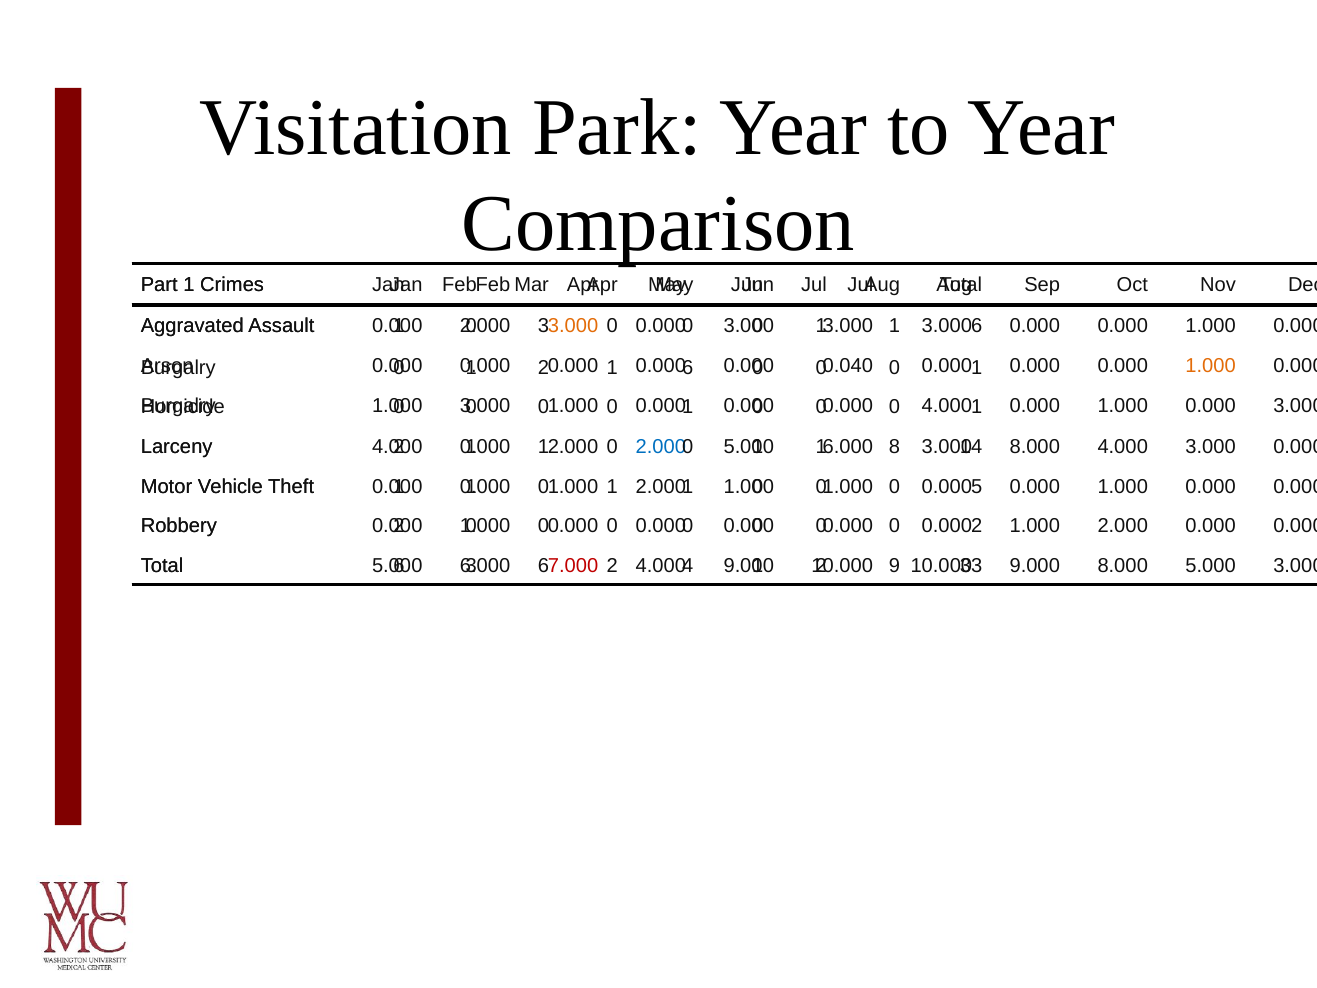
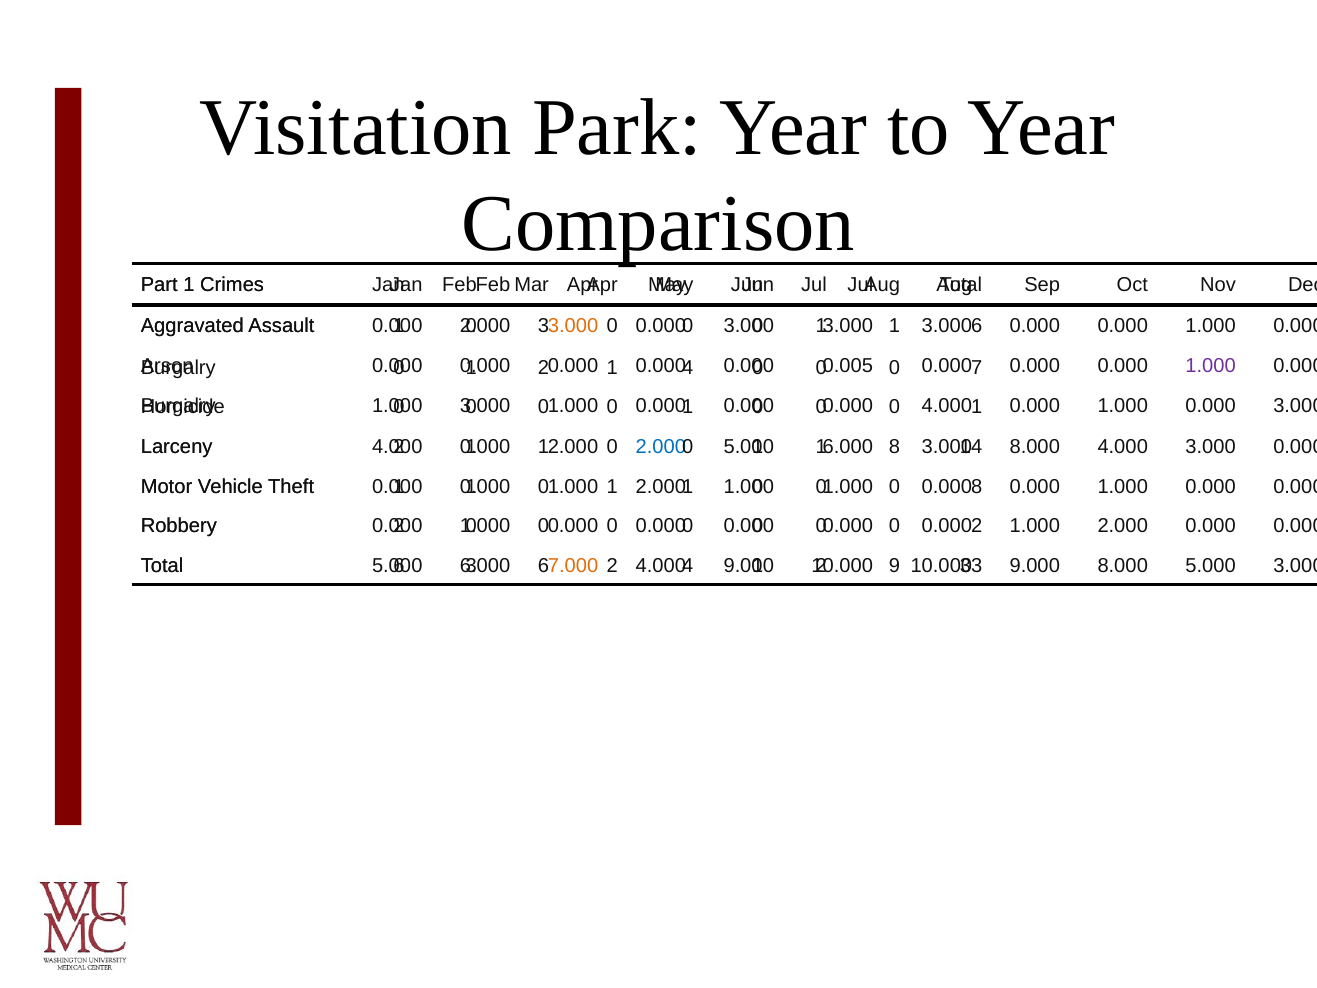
0.040: 0.040 -> 0.005
1.000 at (1211, 366) colour: orange -> purple
2 1 6: 6 -> 4
1 at (977, 368): 1 -> 7
0 5: 5 -> 8
7.000 colour: red -> orange
